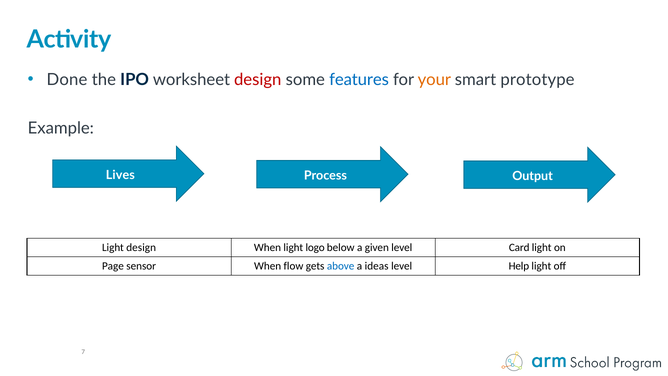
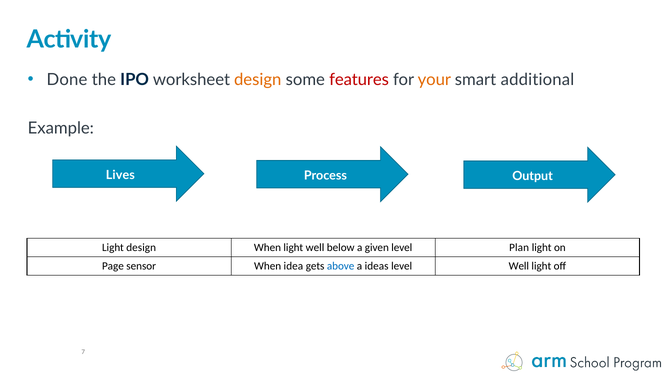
design at (258, 80) colour: red -> orange
features colour: blue -> red
prototype: prototype -> additional
light logo: logo -> well
Card: Card -> Plan
flow: flow -> idea
level Help: Help -> Well
